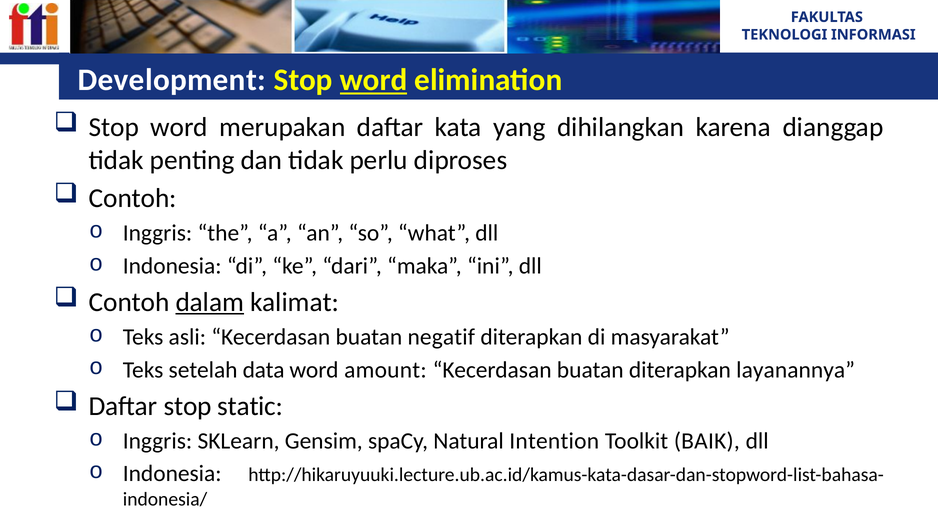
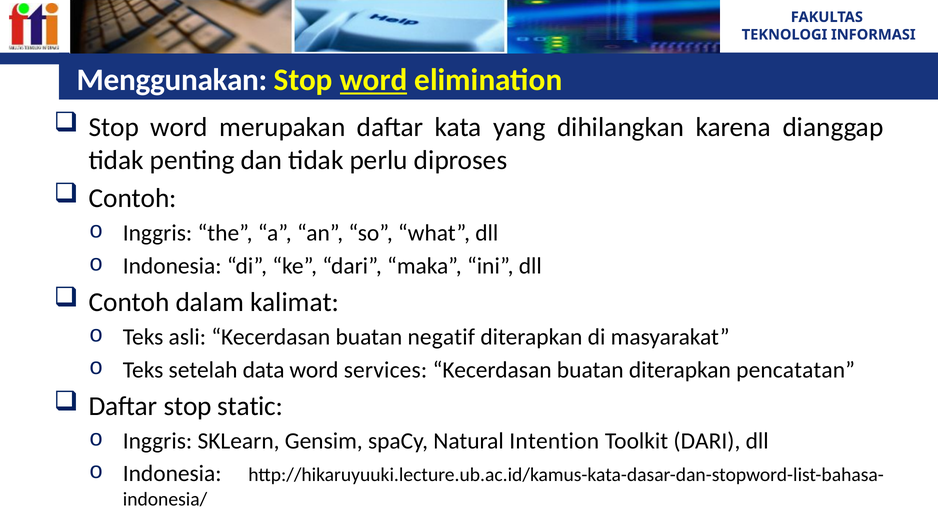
Development: Development -> Menggunakan
dalam underline: present -> none
amount: amount -> services
layanannya: layanannya -> pencatatan
Toolkit BAIK: BAIK -> DARI
